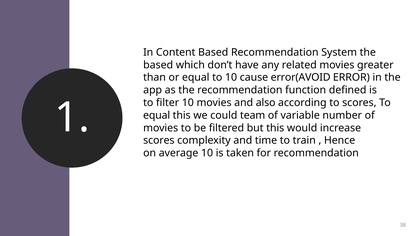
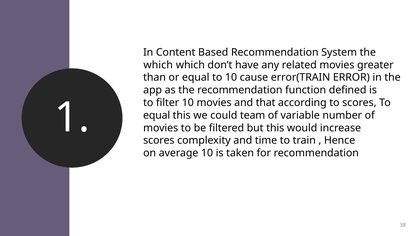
based at (158, 65): based -> which
error(AVOID: error(AVOID -> error(TRAIN
also: also -> that
